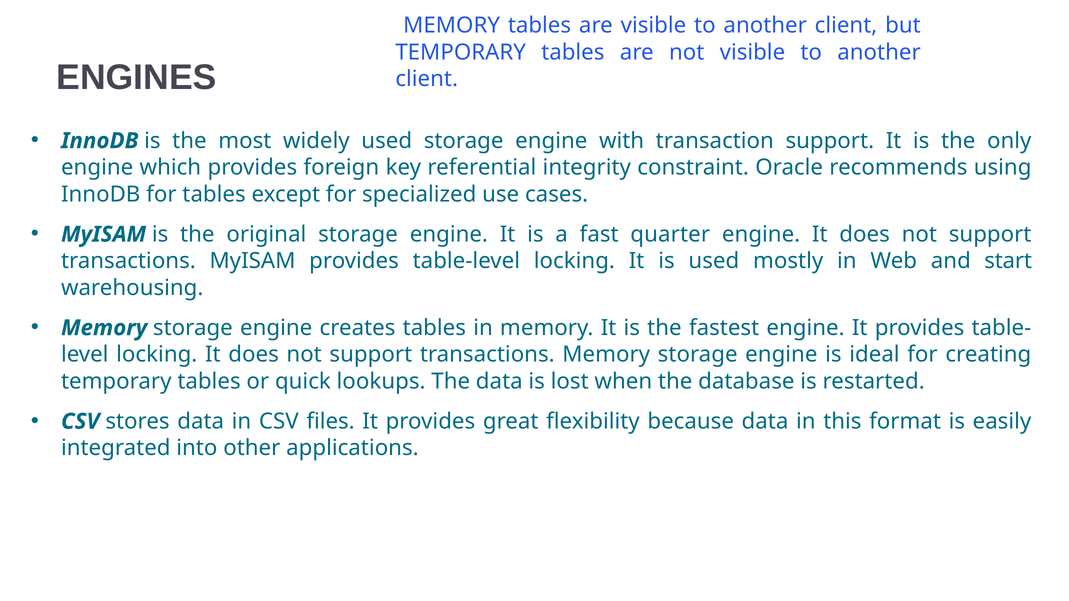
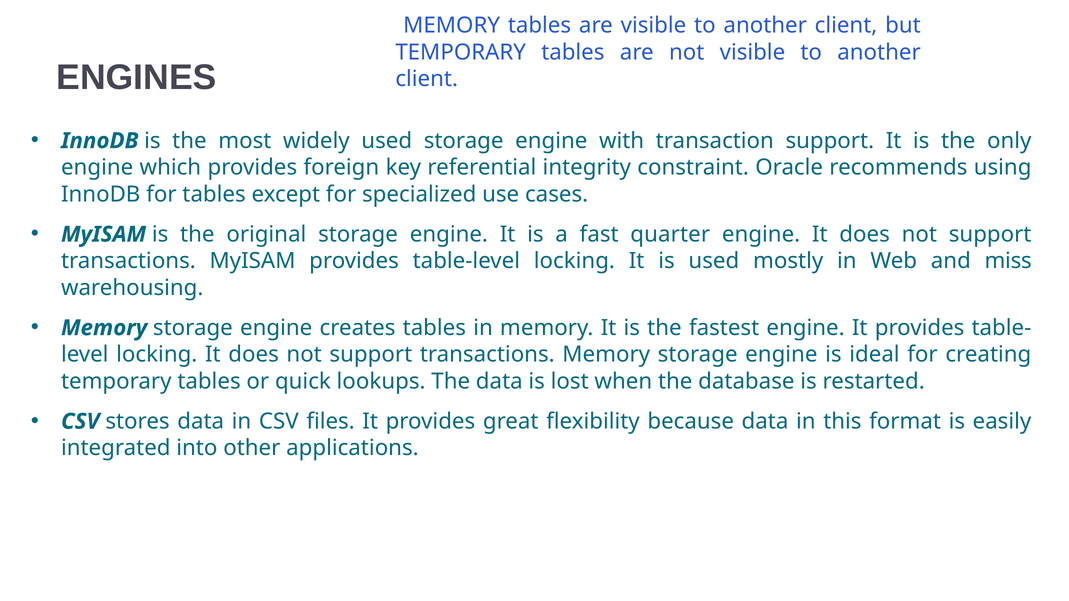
start: start -> miss
